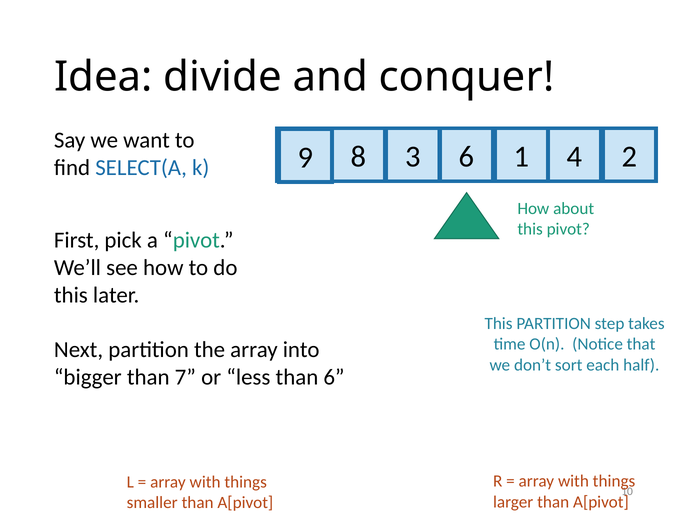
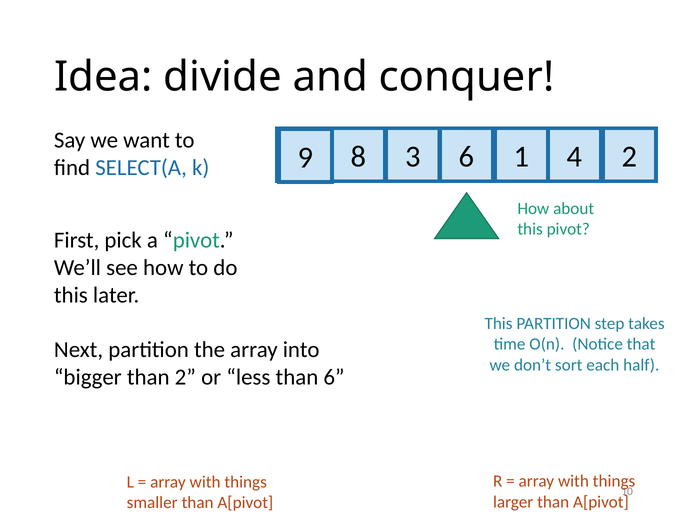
than 7: 7 -> 2
